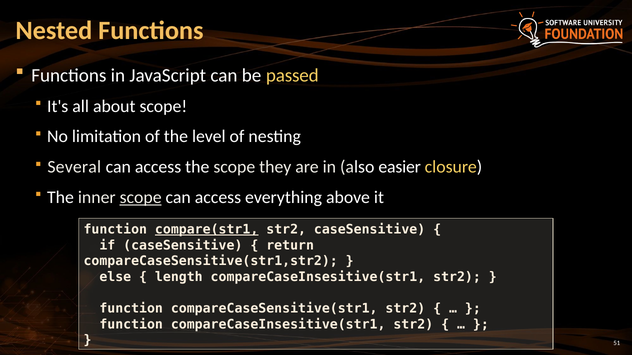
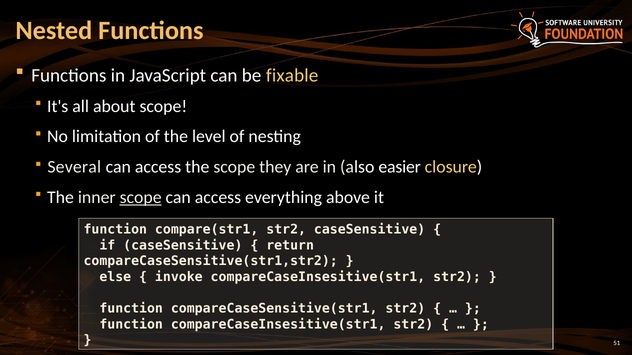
passed: passed -> fixable
compare(str1 underline: present -> none
length: length -> invoke
